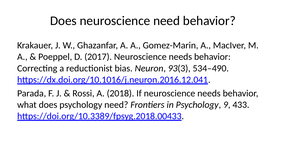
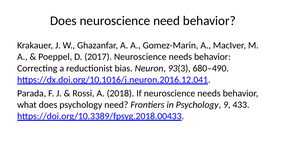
534–490: 534–490 -> 680–490
